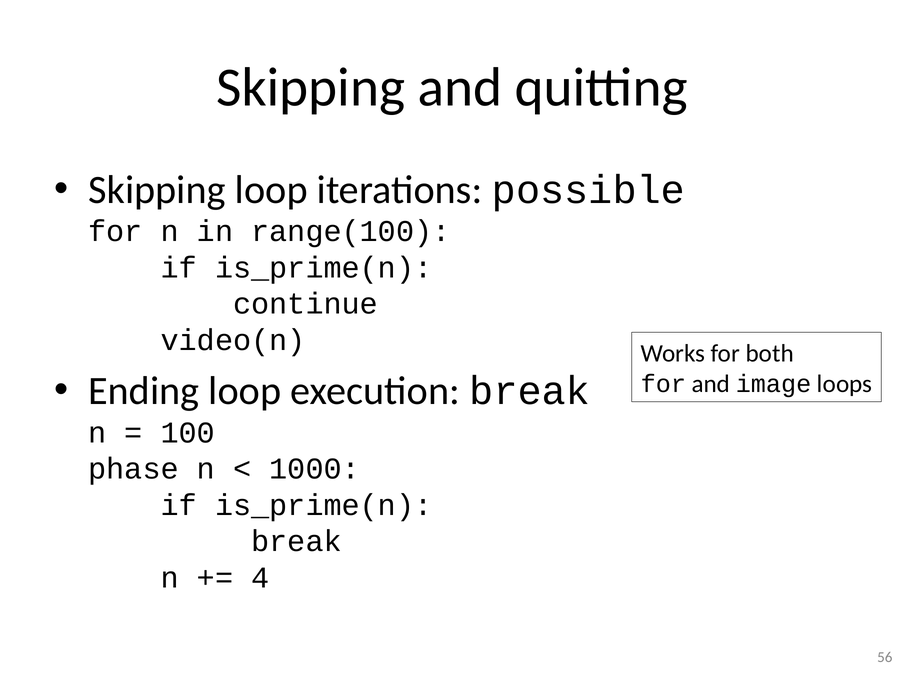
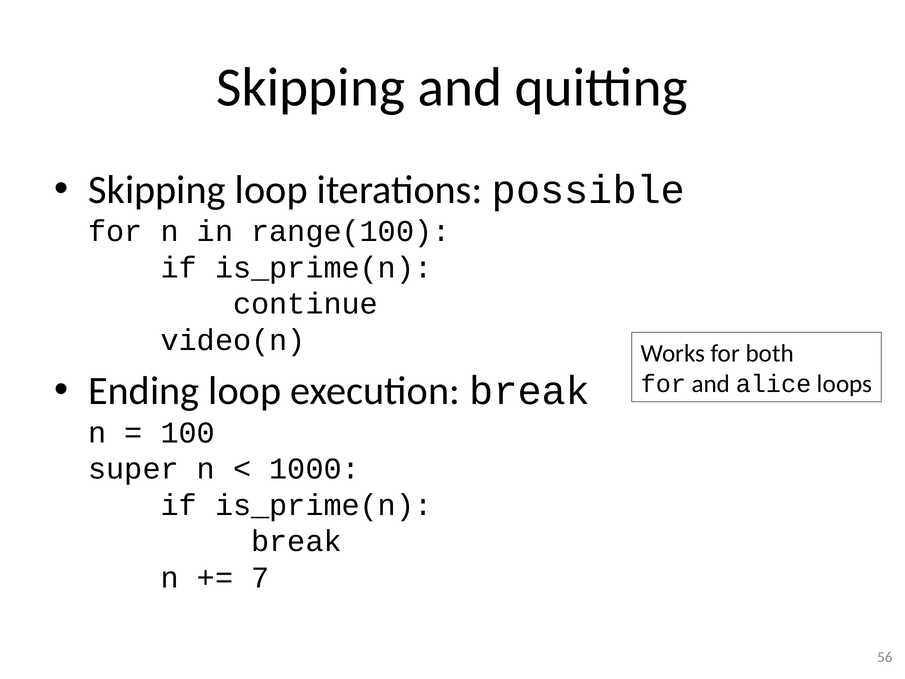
image: image -> alice
phase: phase -> super
4: 4 -> 7
